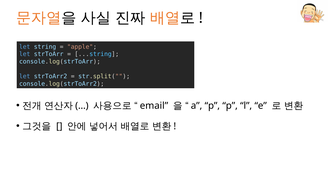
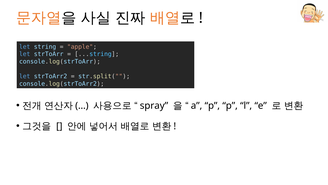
email: email -> spray
